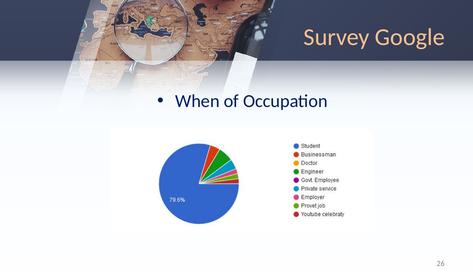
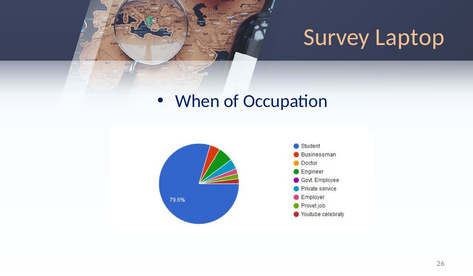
Google: Google -> Laptop
